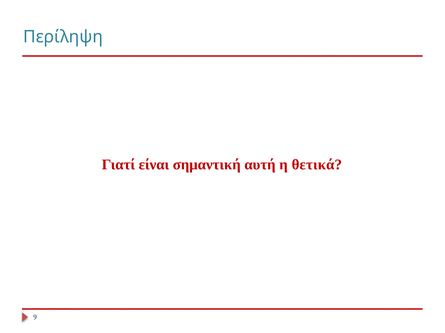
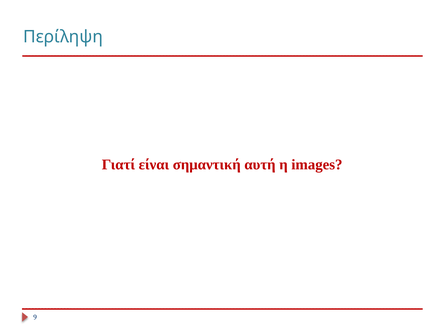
θετικά: θετικά -> images
